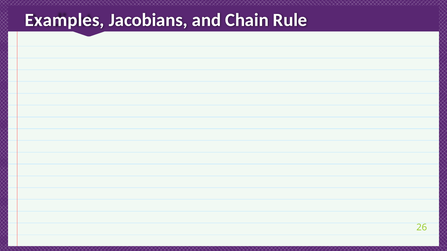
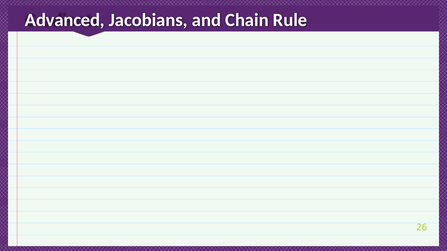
Examples: Examples -> Advanced
